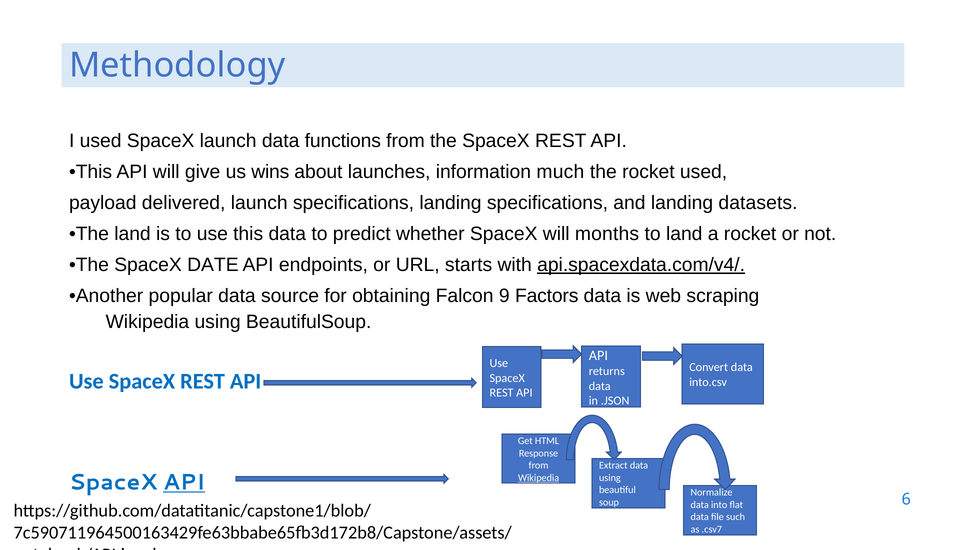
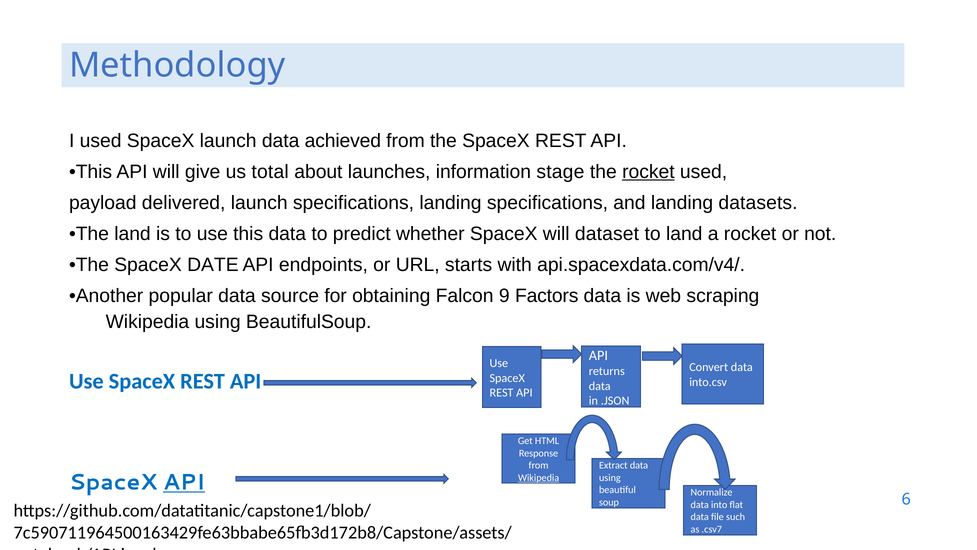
functions: functions -> achieved
wins: wins -> total
much: much -> stage
rocket at (648, 172) underline: none -> present
months: months -> dataset
api.spacexdata.com/v4/ underline: present -> none
